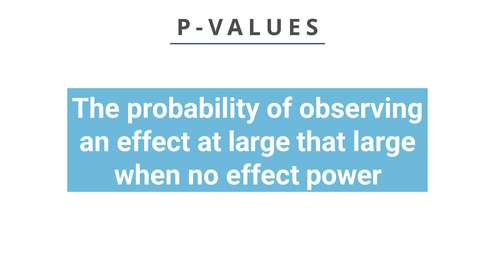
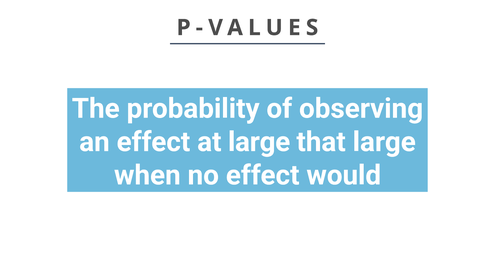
power: power -> would
